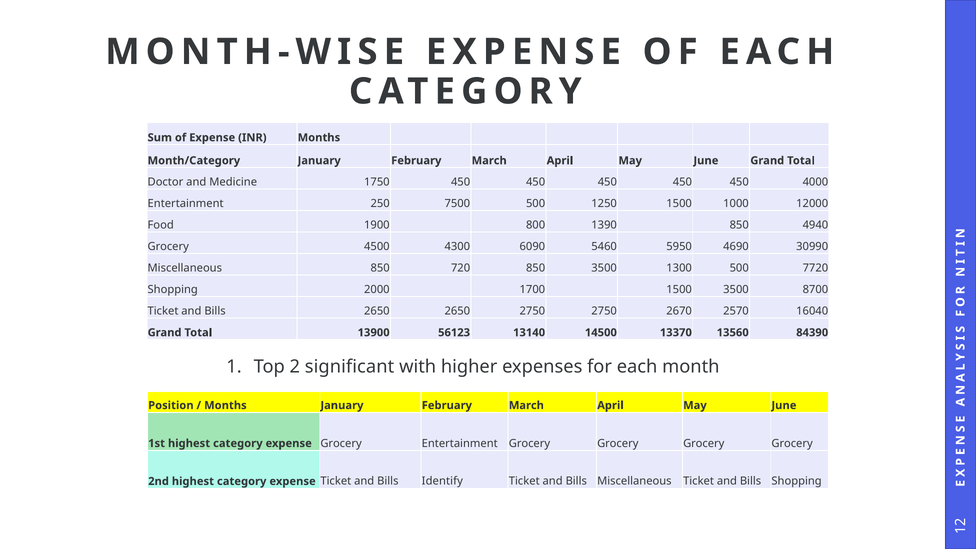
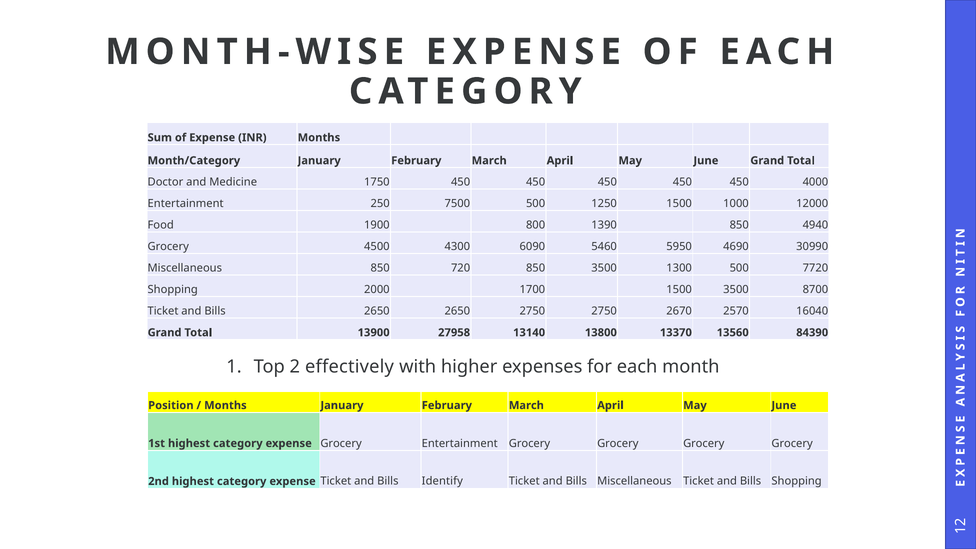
56123: 56123 -> 27958
14500: 14500 -> 13800
significant: significant -> effectively
